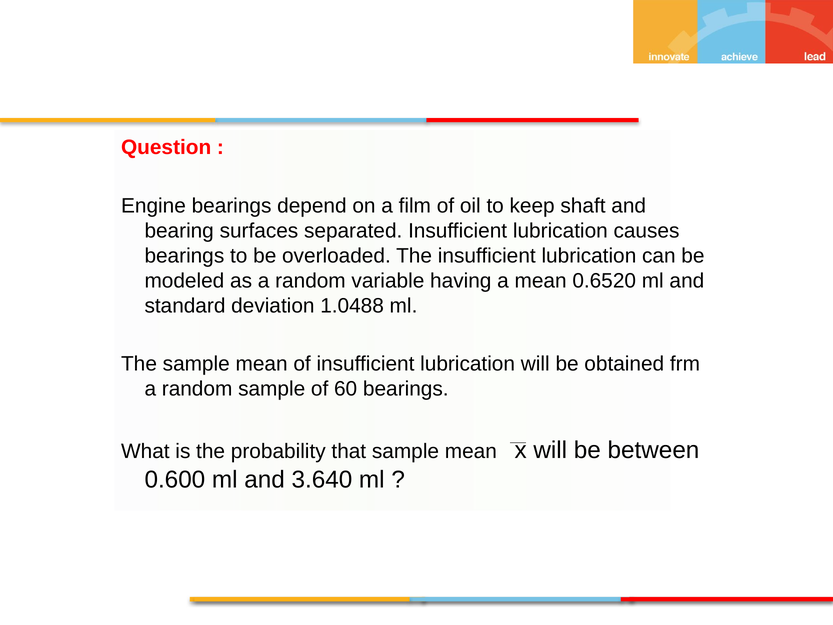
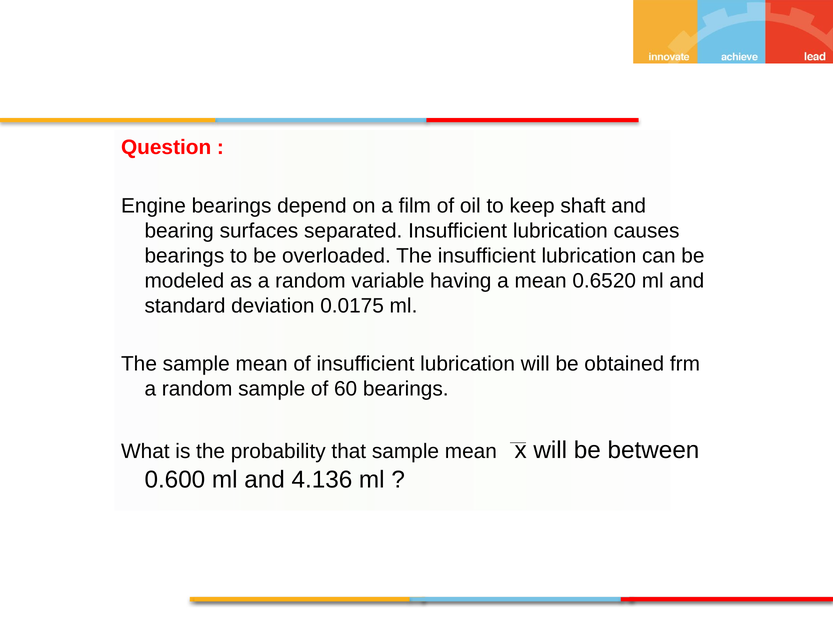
1.0488: 1.0488 -> 0.0175
3.640: 3.640 -> 4.136
